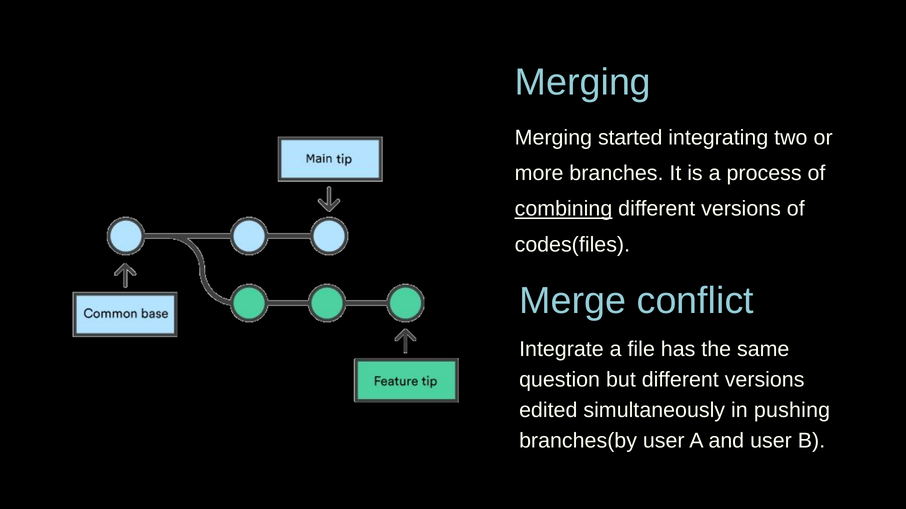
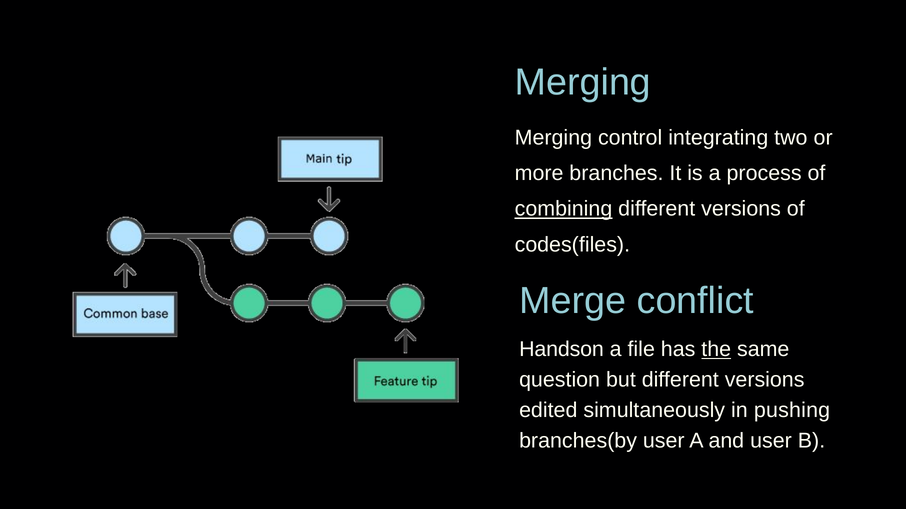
started: started -> control
Integrate: Integrate -> Handson
the underline: none -> present
